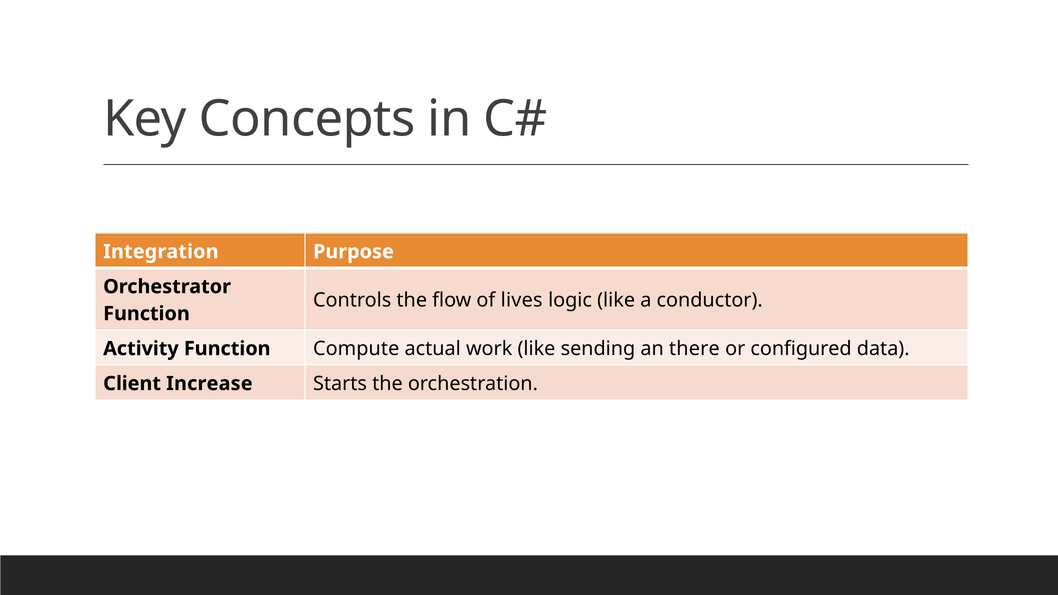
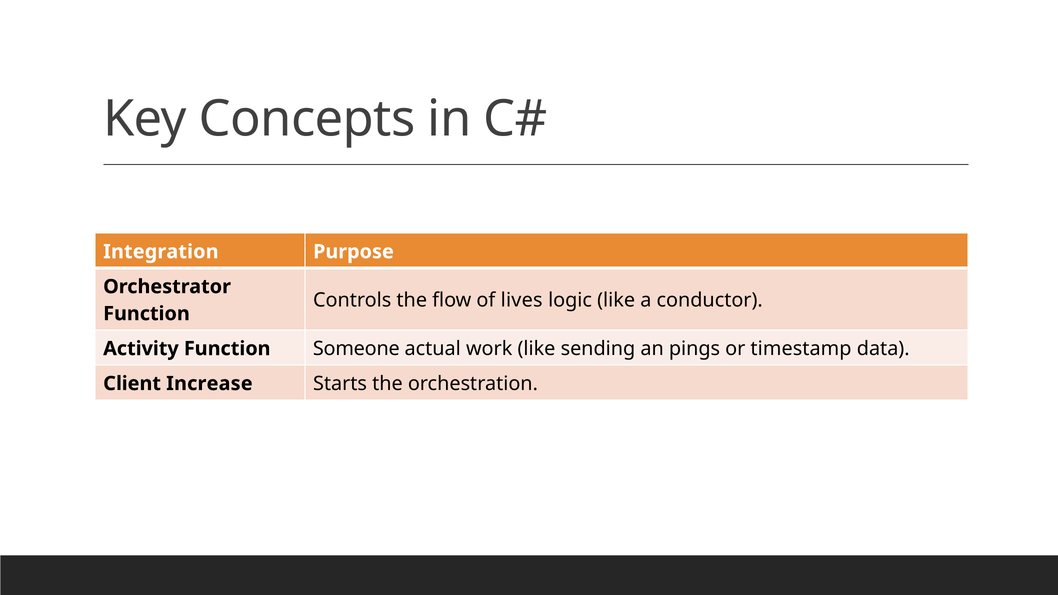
Compute: Compute -> Someone
there: there -> pings
configured: configured -> timestamp
